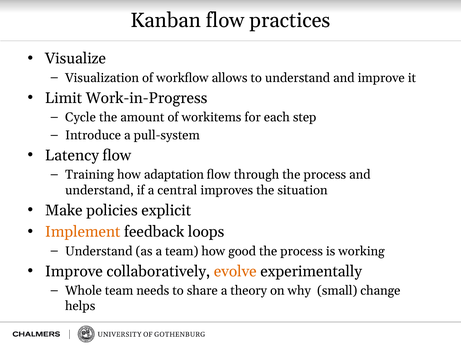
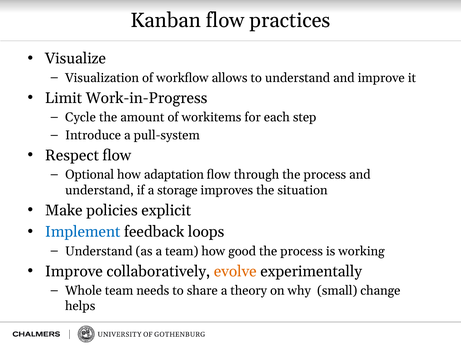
Latency: Latency -> Respect
Training: Training -> Optional
central: central -> storage
Implement colour: orange -> blue
